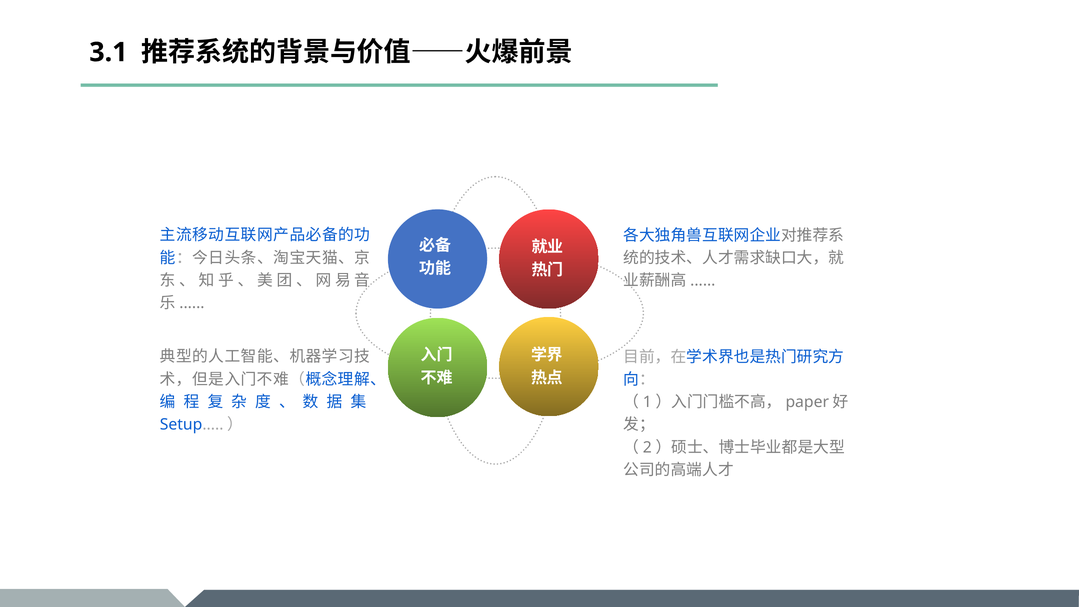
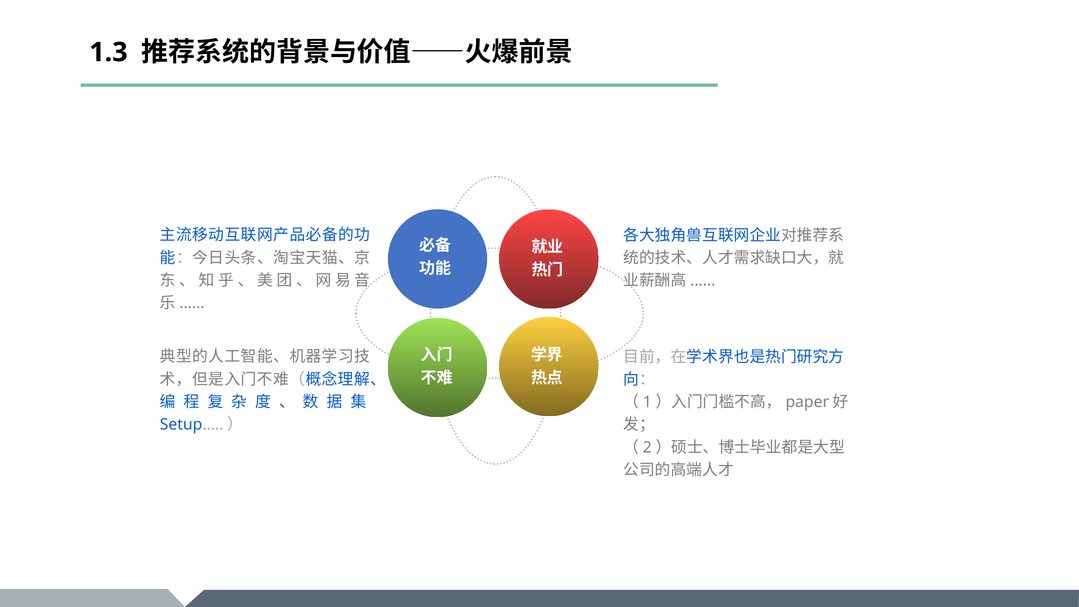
3.1: 3.1 -> 1.3
